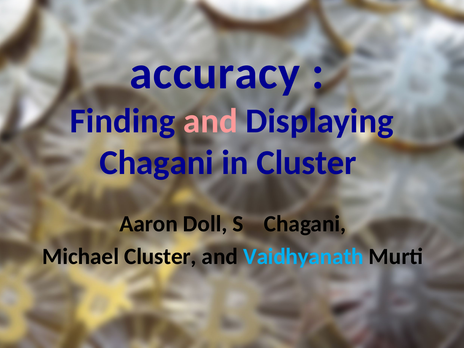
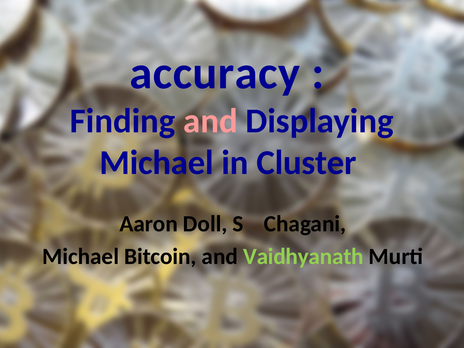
Chagani at (157, 163): Chagani -> Michael
Michael Cluster: Cluster -> Bitcoin
Vaidhyanath colour: light blue -> light green
